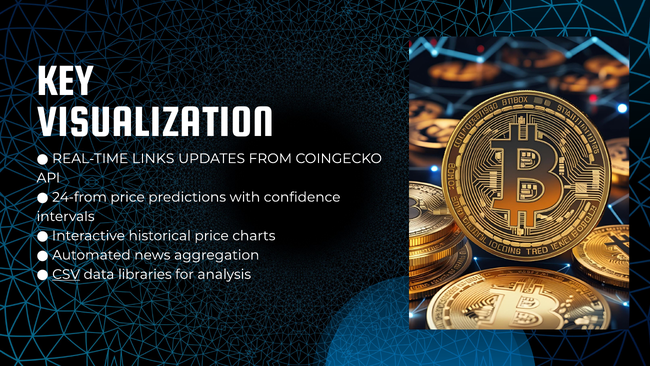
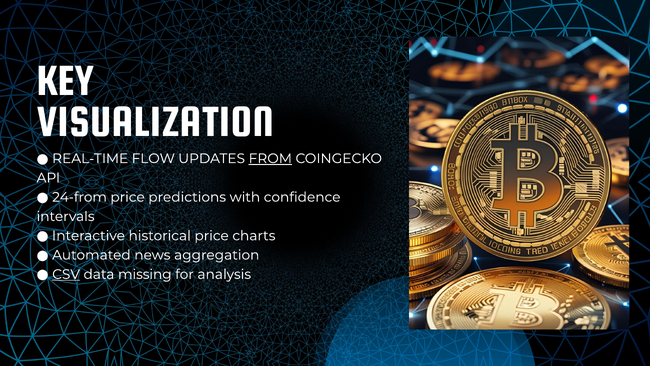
LINKS: LINKS -> FLOW
FROM underline: none -> present
libraries: libraries -> missing
